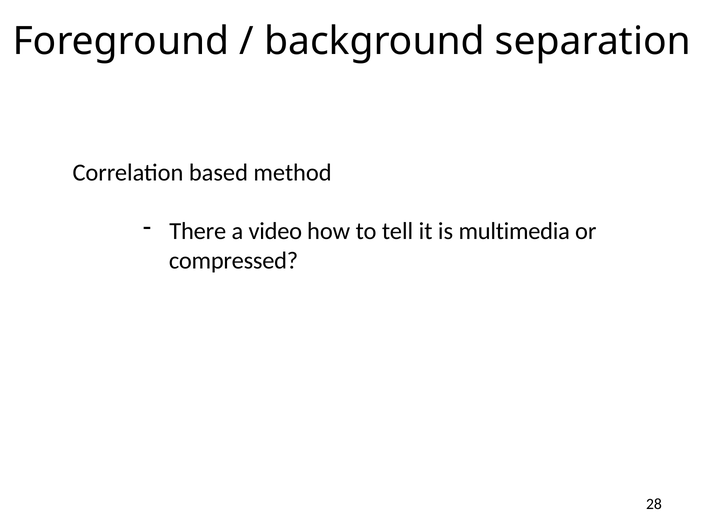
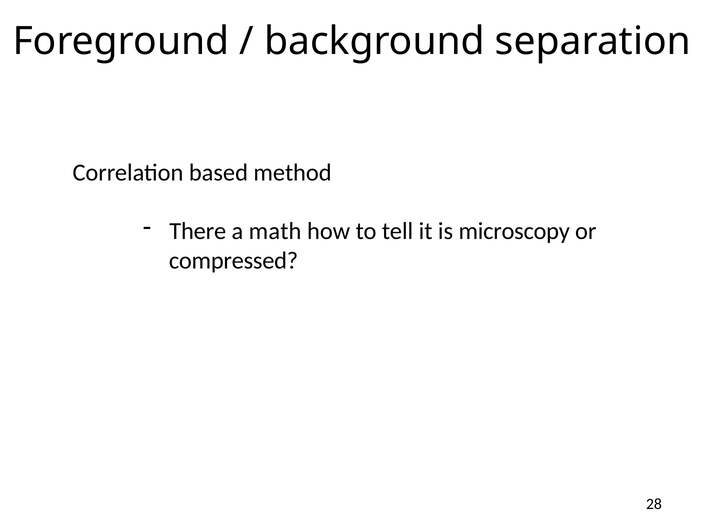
video: video -> math
multimedia: multimedia -> microscopy
